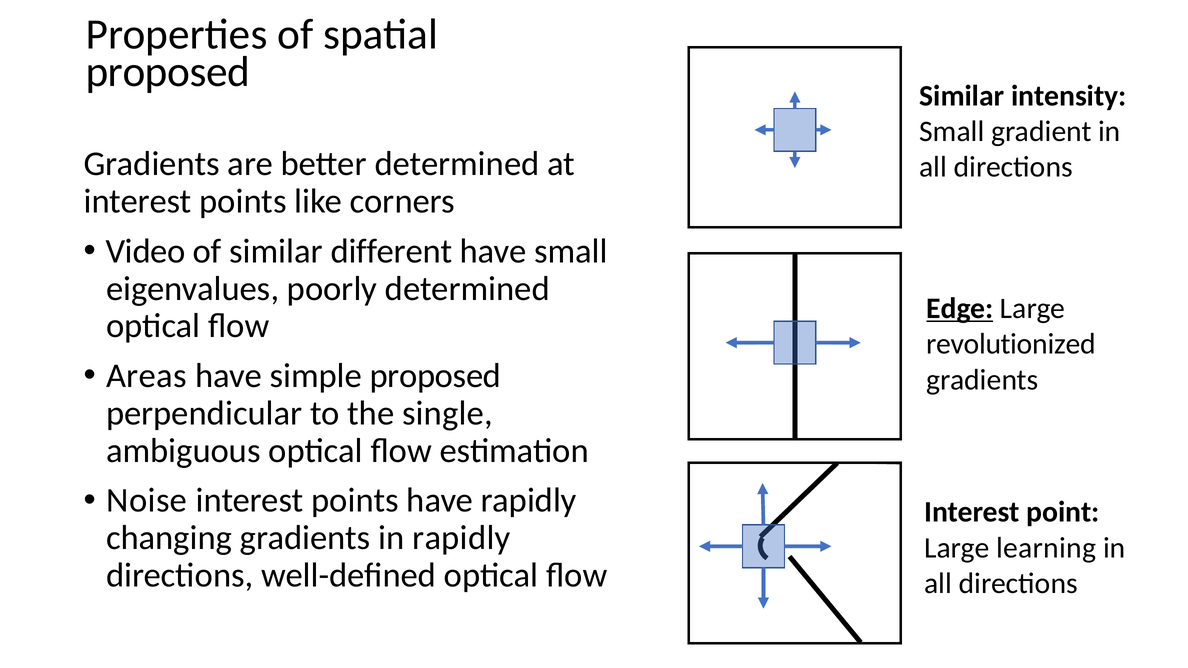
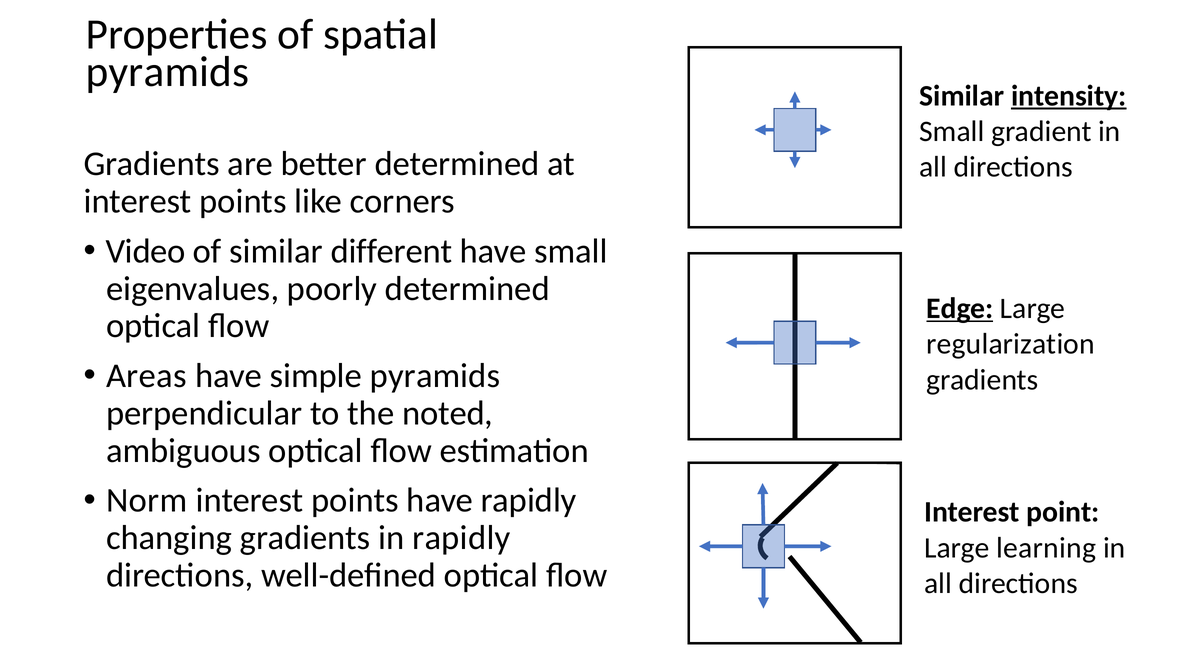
proposed at (168, 72): proposed -> pyramids
intensity underline: none -> present
revolutionized: revolutionized -> regularization
simple proposed: proposed -> pyramids
single: single -> noted
Noise: Noise -> Norm
